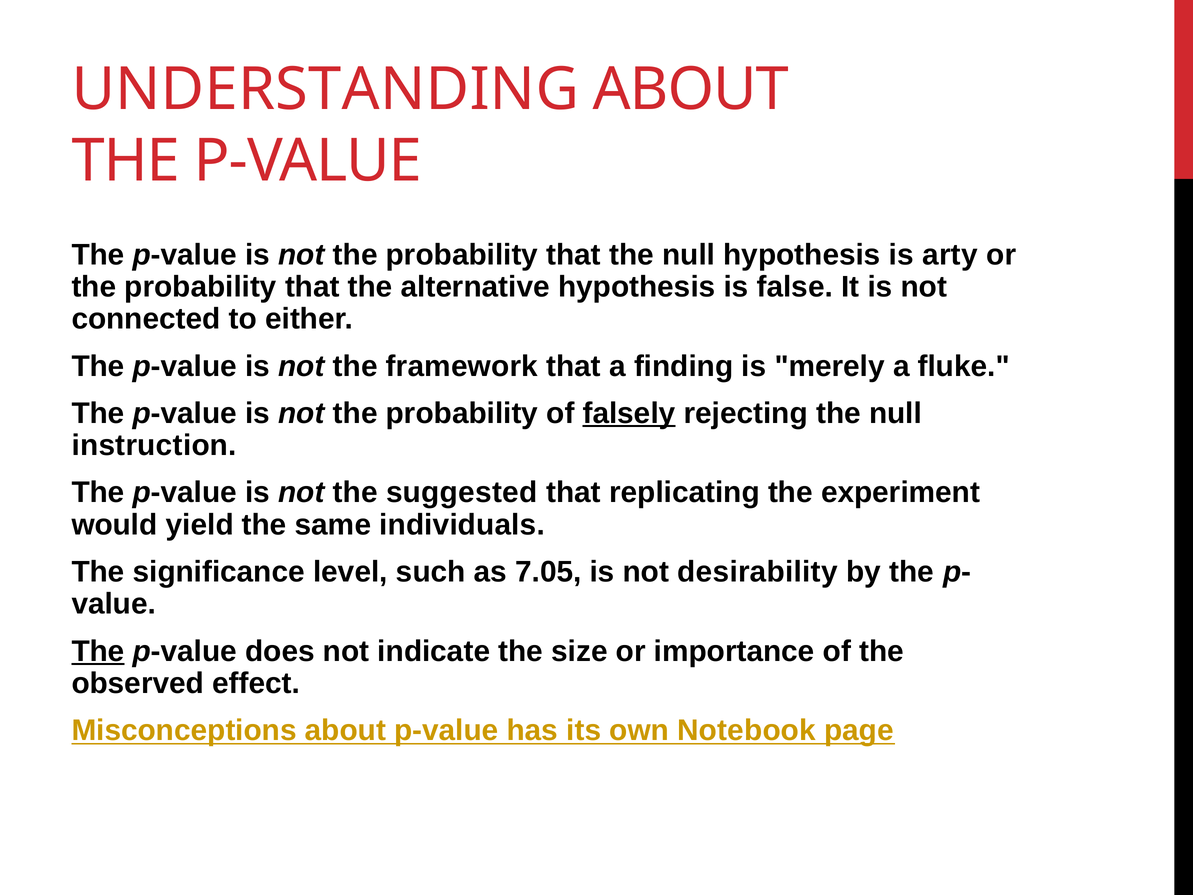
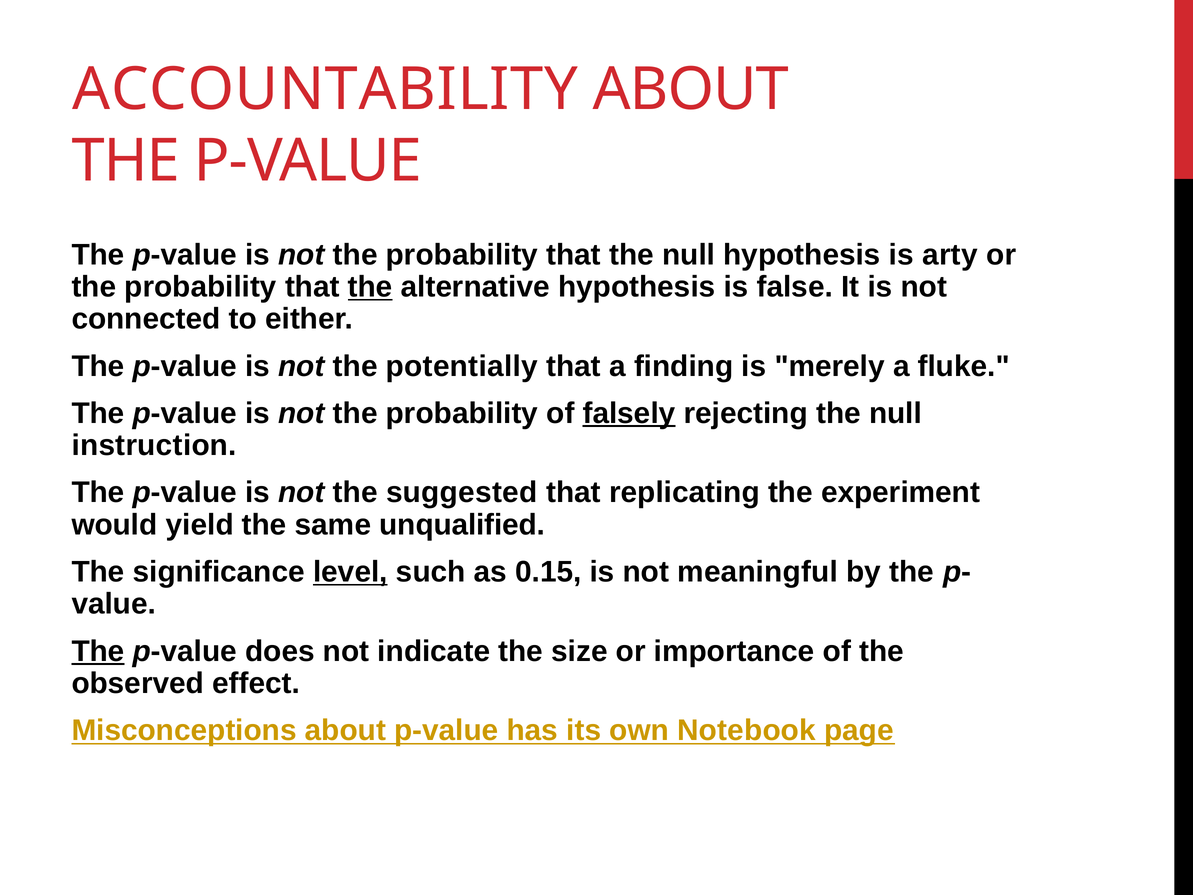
UNDERSTANDING: UNDERSTANDING -> ACCOUNTABILITY
the at (370, 287) underline: none -> present
framework: framework -> potentially
individuals: individuals -> unqualified
level underline: none -> present
7.05: 7.05 -> 0.15
desirability: desirability -> meaningful
